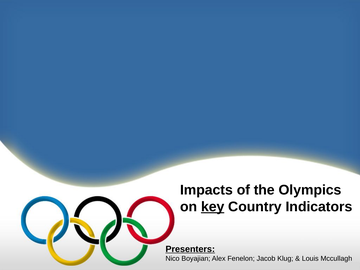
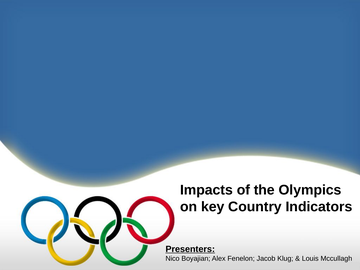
key underline: present -> none
